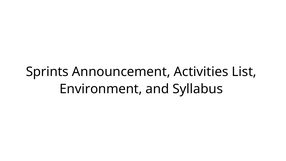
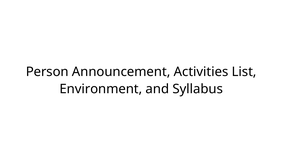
Sprints: Sprints -> Person
